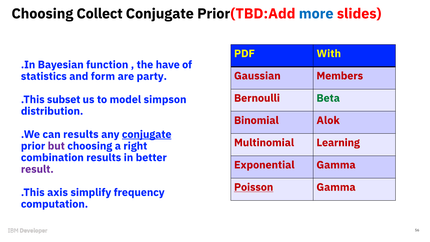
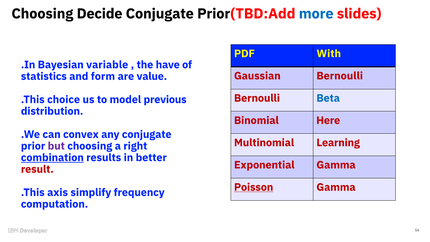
Collect: Collect -> Decide
function: function -> variable
Gaussian Members: Members -> Bernoulli
party: party -> value
Beta colour: green -> blue
subset: subset -> choice
simpson: simpson -> previous
Alok: Alok -> Here
can results: results -> convex
conjugate at (147, 134) underline: present -> none
combination underline: none -> present
result colour: purple -> red
